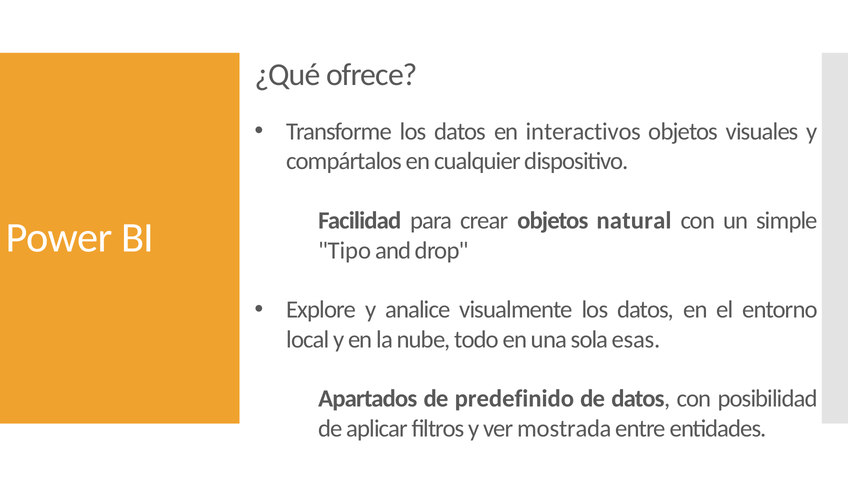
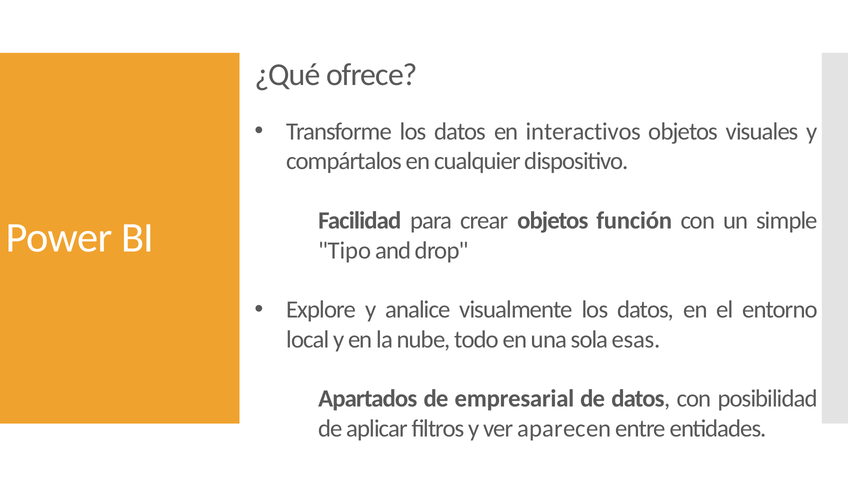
natural: natural -> función
predefinido: predefinido -> empresarial
mostrada: mostrada -> aparecen
